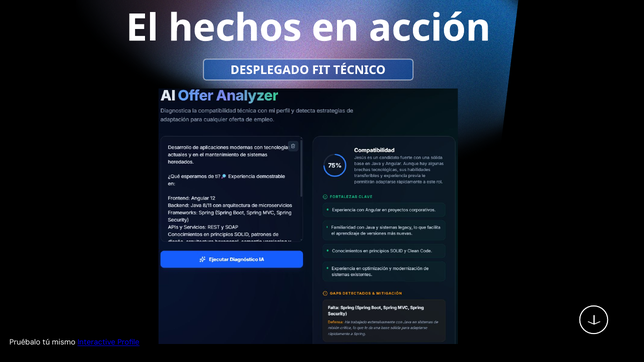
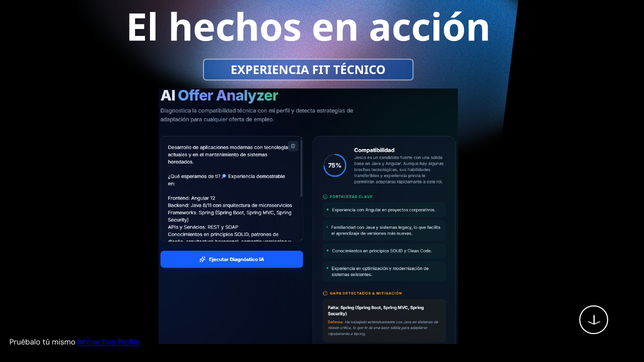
DESPLEGADO: DESPLEGADO -> EXPERIENCIA
